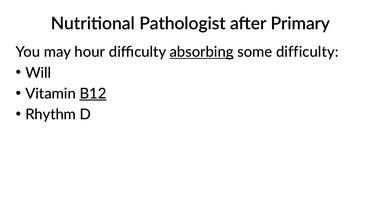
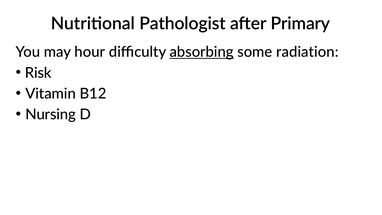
some difficulty: difficulty -> radiation
Will: Will -> Risk
B12 underline: present -> none
Rhythm: Rhythm -> Nursing
